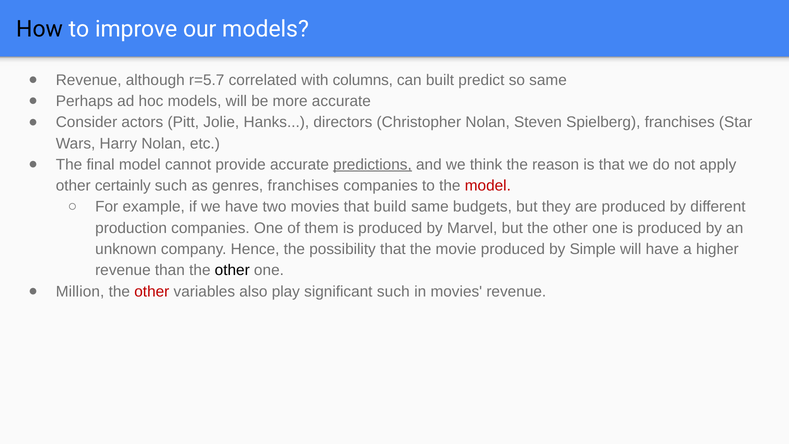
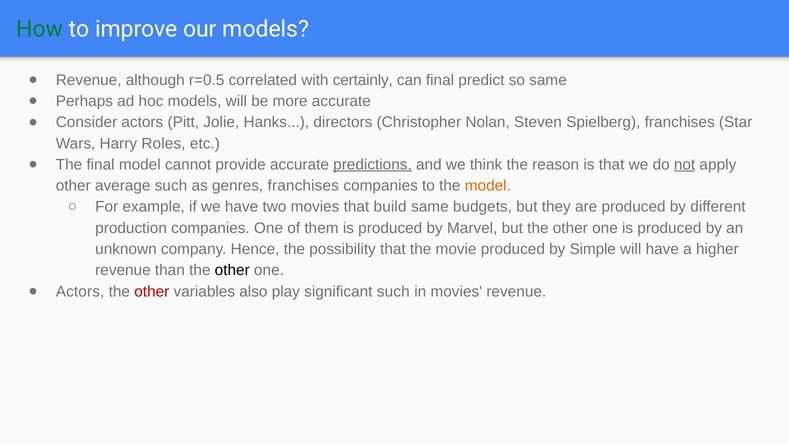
How colour: black -> green
r=5.7: r=5.7 -> r=0.5
columns: columns -> certainly
can built: built -> final
Harry Nolan: Nolan -> Roles
not underline: none -> present
certainly: certainly -> average
model at (488, 186) colour: red -> orange
Million at (80, 291): Million -> Actors
